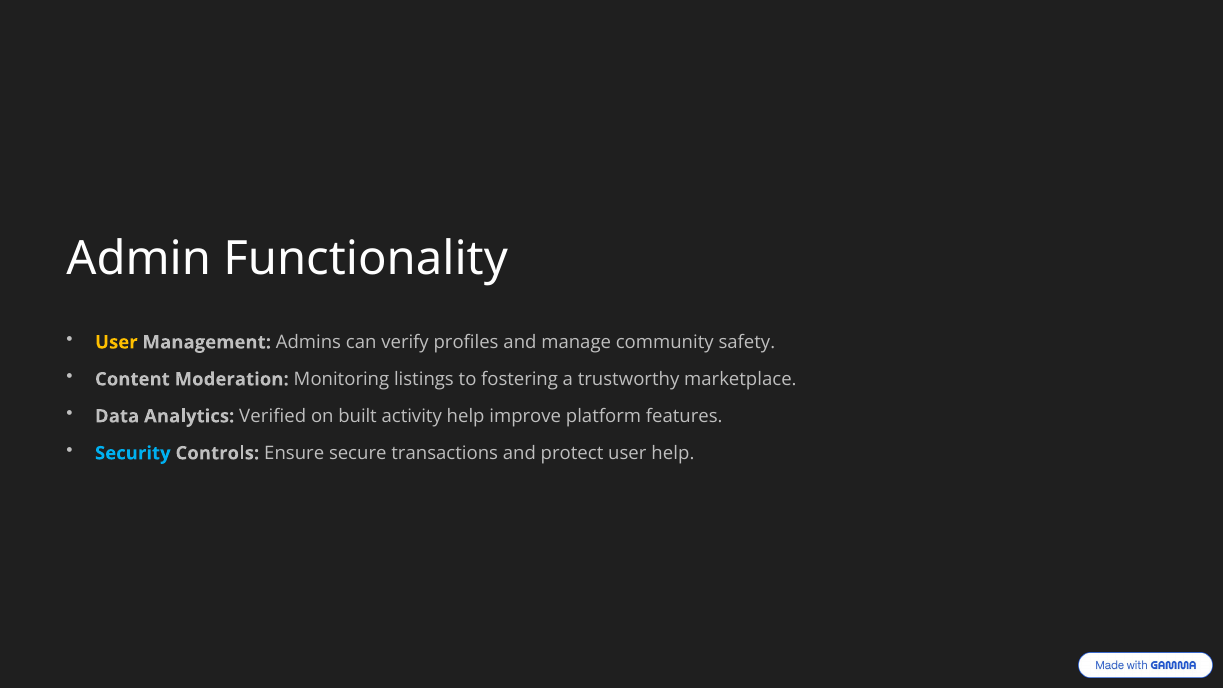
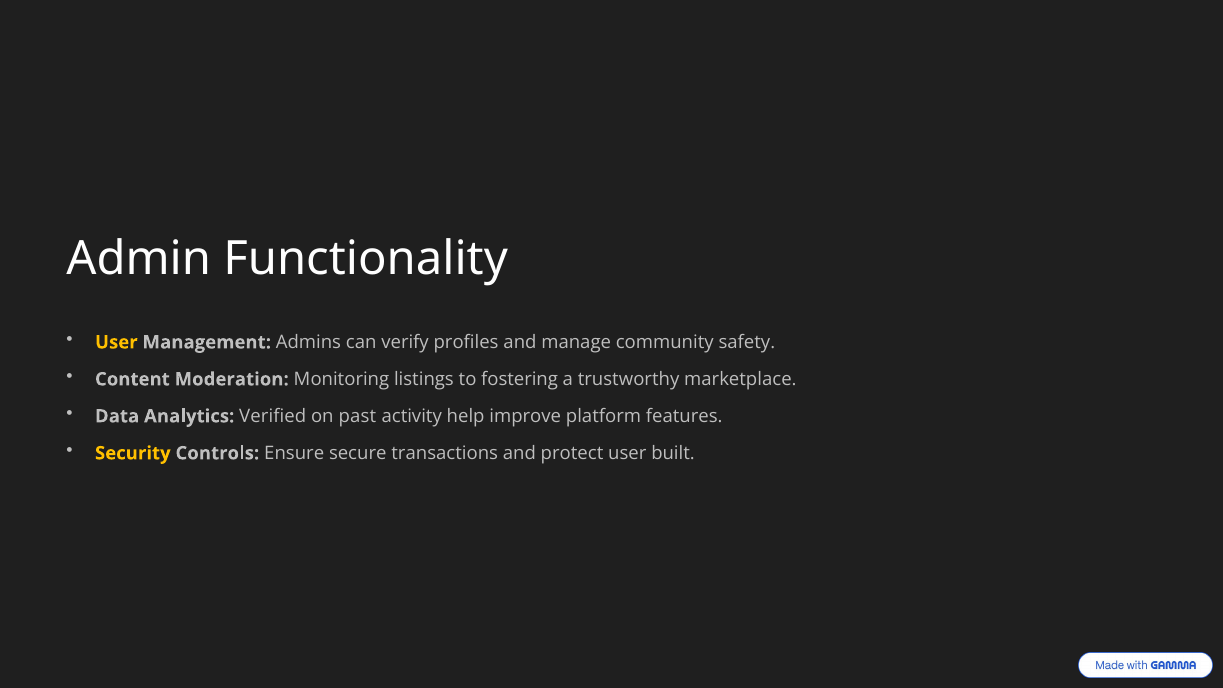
built: built -> past
Security colour: light blue -> yellow
user help: help -> built
